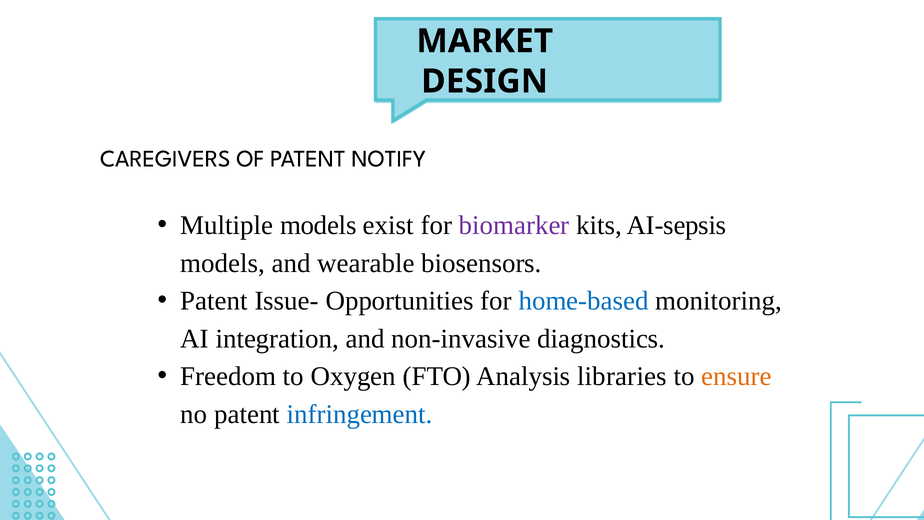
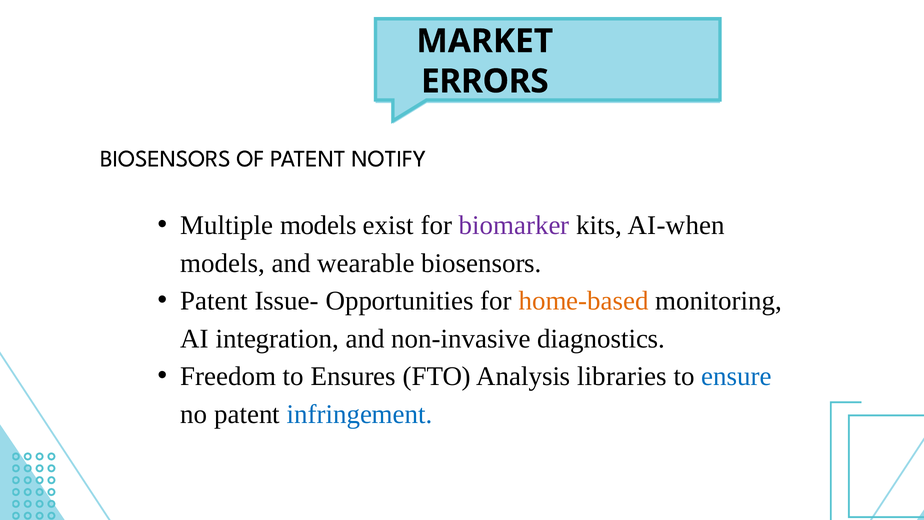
DESIGN: DESIGN -> ERRORS
CAREGIVERS at (165, 159): CAREGIVERS -> BIOSENSORS
AI-sepsis: AI-sepsis -> AI-when
home-based colour: blue -> orange
Oxygen: Oxygen -> Ensures
ensure colour: orange -> blue
